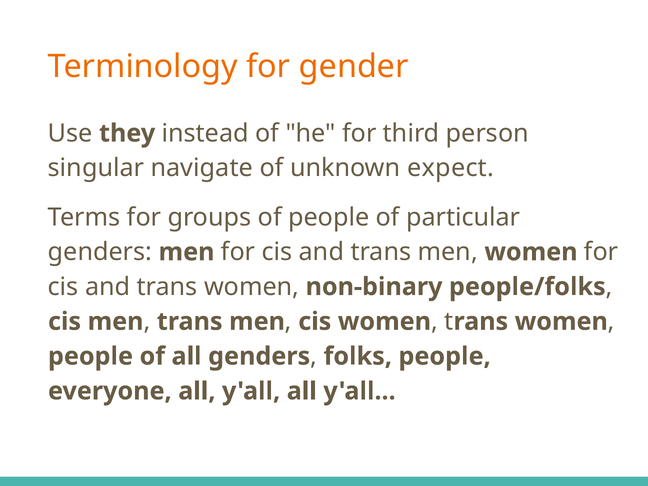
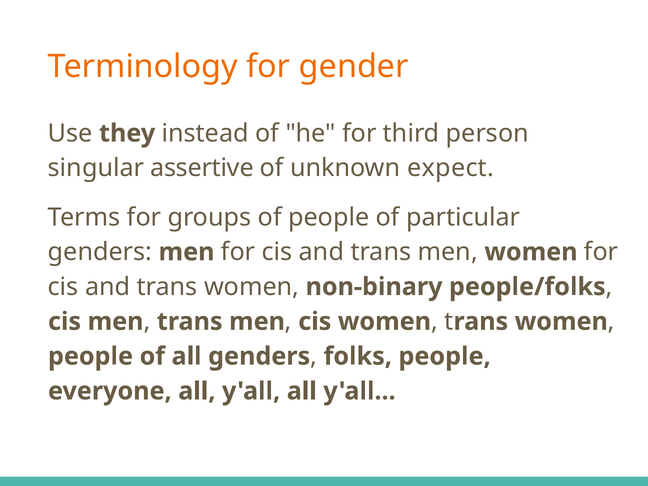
navigate: navigate -> assertive
